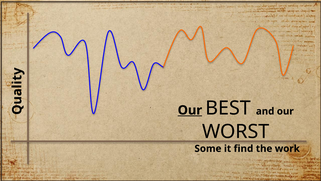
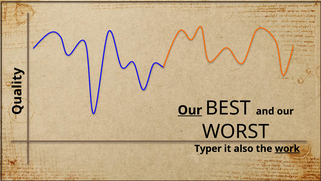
Some: Some -> Typer
find: find -> also
work underline: none -> present
